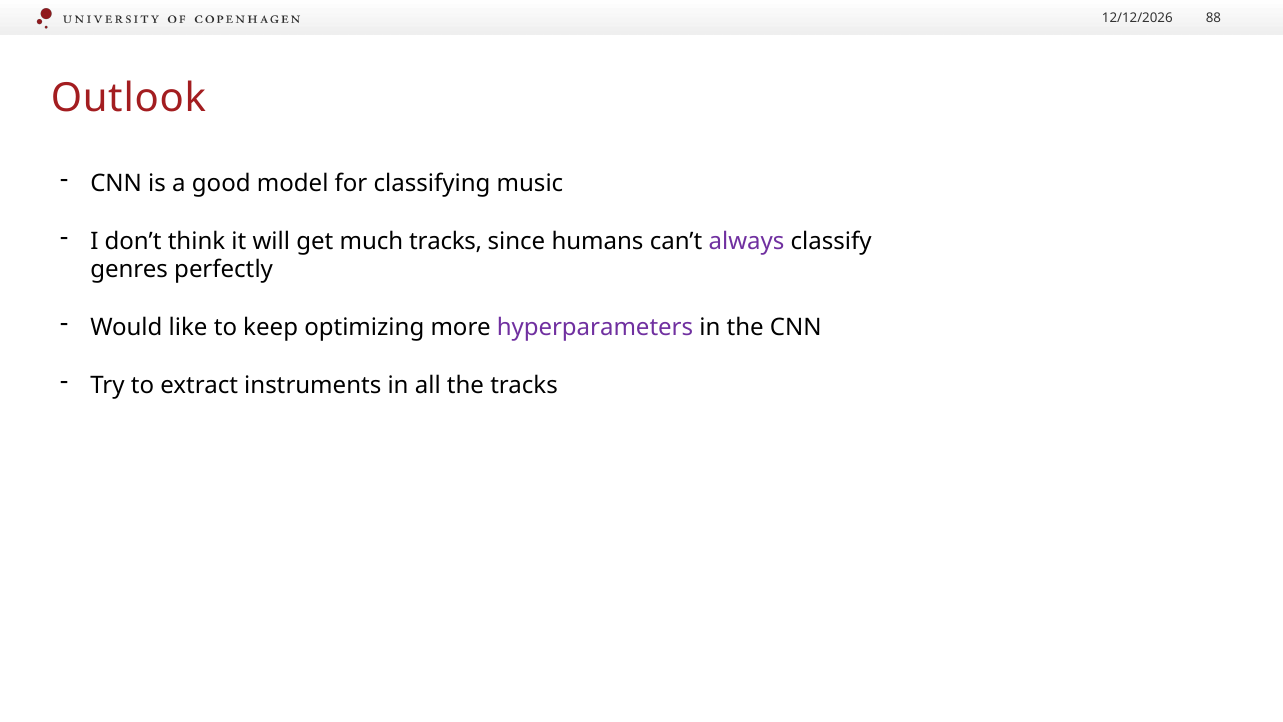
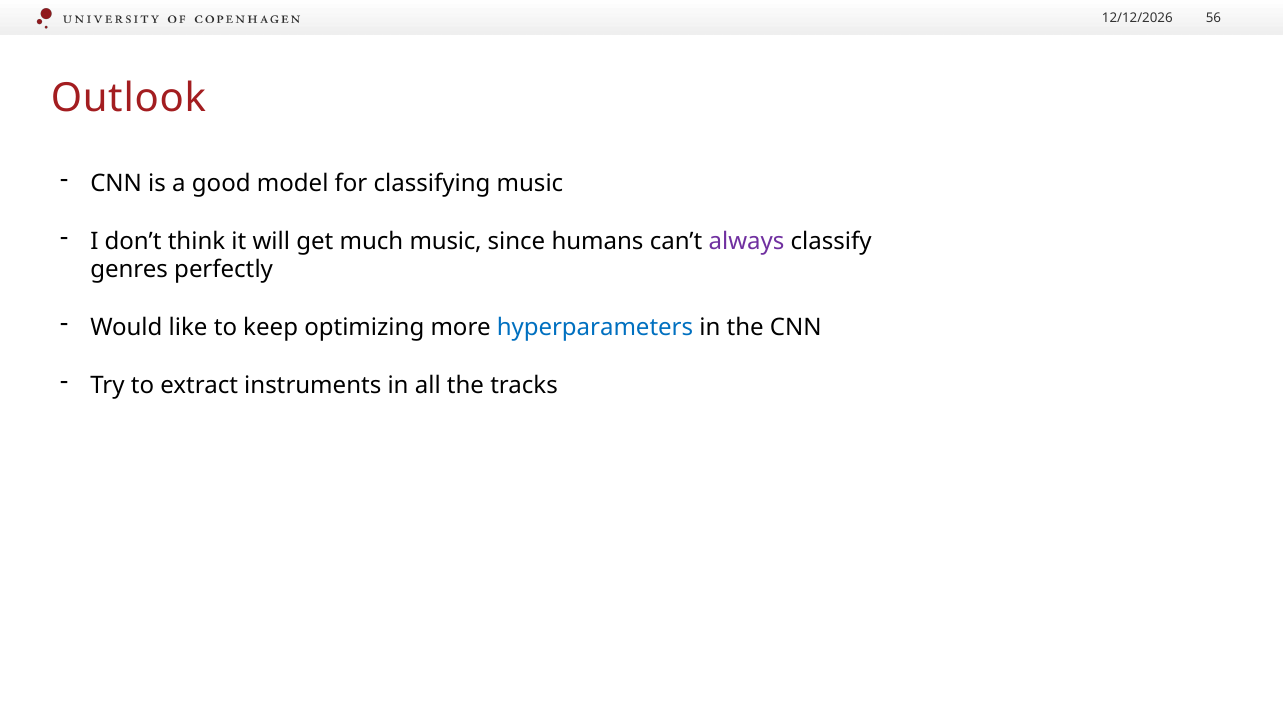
88: 88 -> 56
much tracks: tracks -> music
hyperparameters colour: purple -> blue
